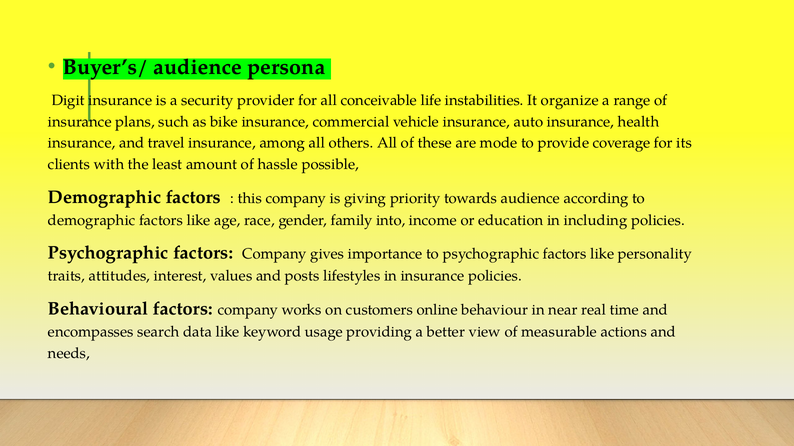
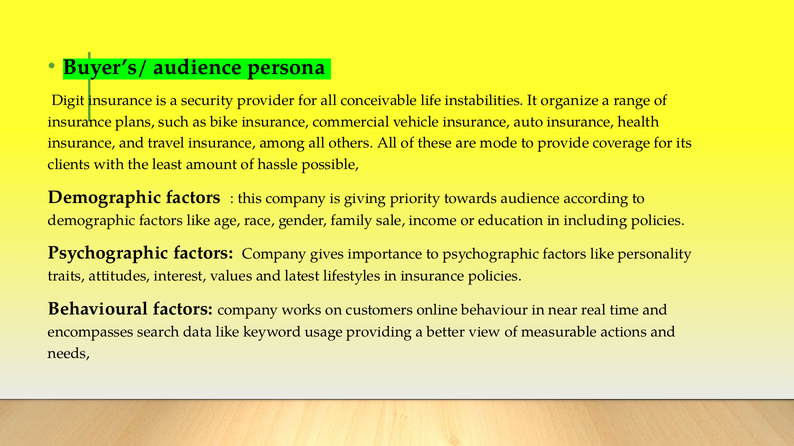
into: into -> sale
posts: posts -> latest
